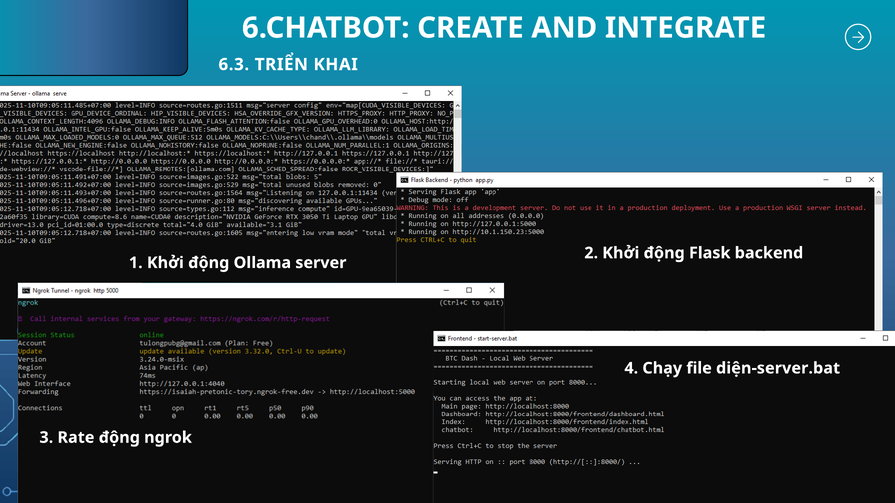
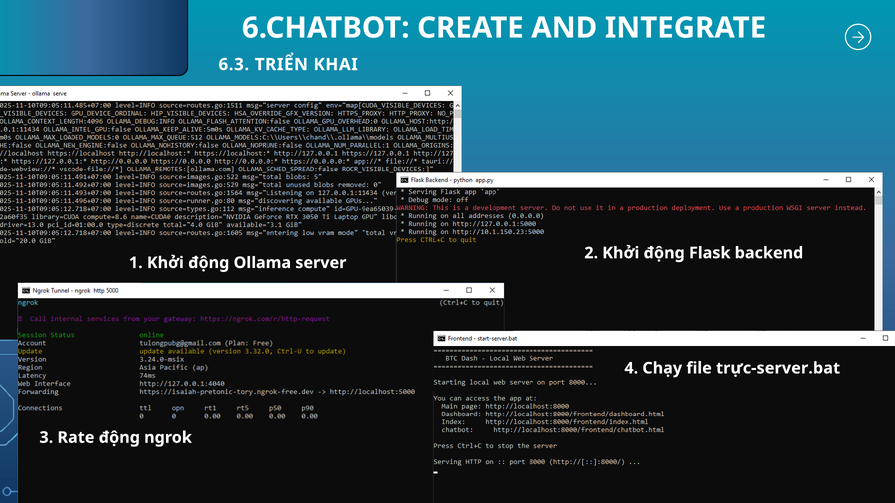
diện-server.bat: diện-server.bat -> trực-server.bat
